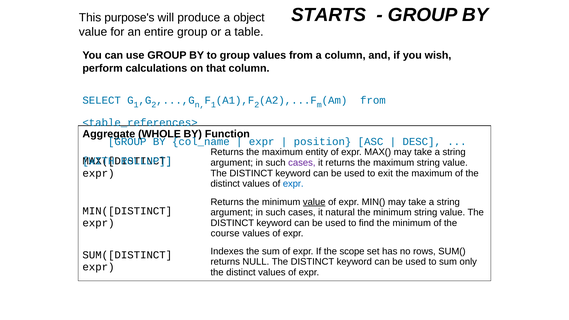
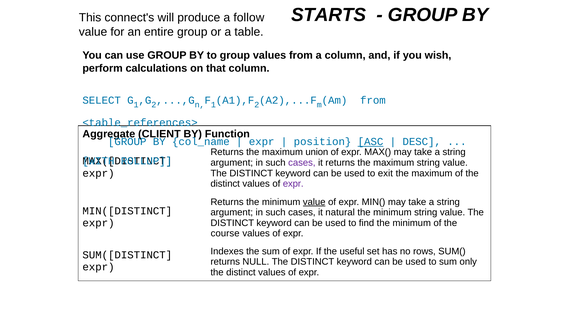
purpose's: purpose's -> connect's
object: object -> follow
WHOLE: WHOLE -> CLIENT
ASC underline: none -> present
entity: entity -> union
expr at (293, 184) colour: blue -> purple
scope: scope -> useful
